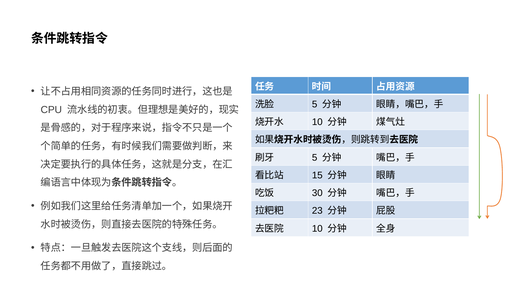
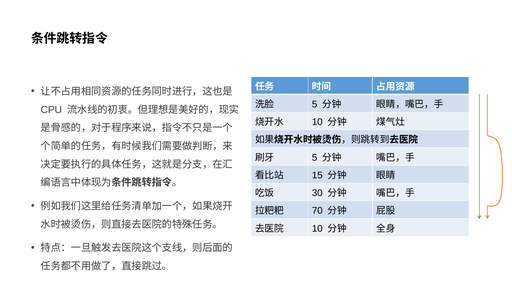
23: 23 -> 70
